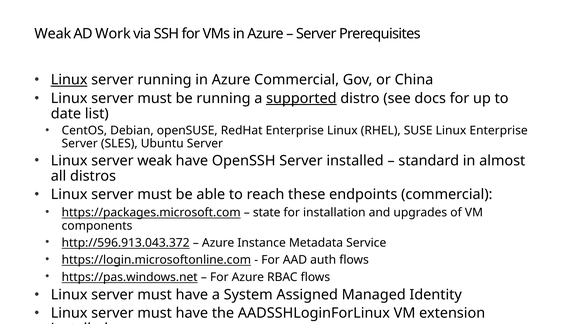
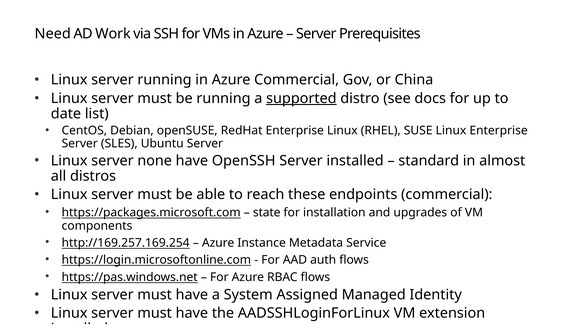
Weak at (53, 34): Weak -> Need
Linux at (69, 80) underline: present -> none
server weak: weak -> none
http://596.913.043.372: http://596.913.043.372 -> http://169.257.169.254
